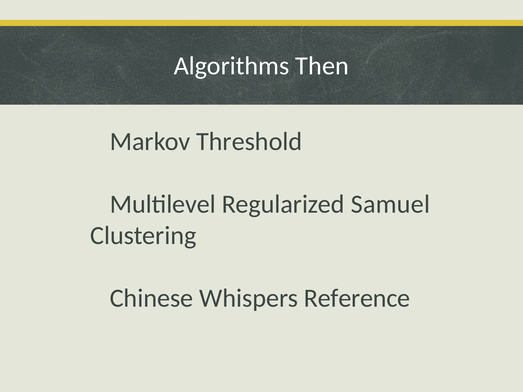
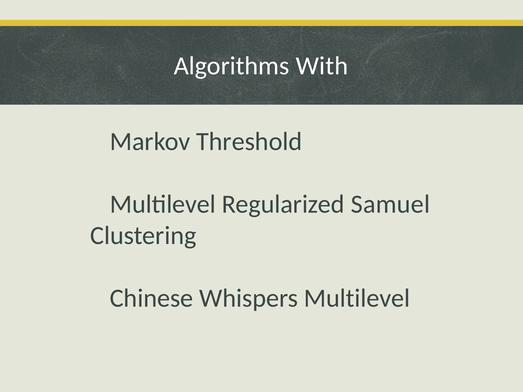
Then: Then -> With
Reference: Reference -> Multilevel
